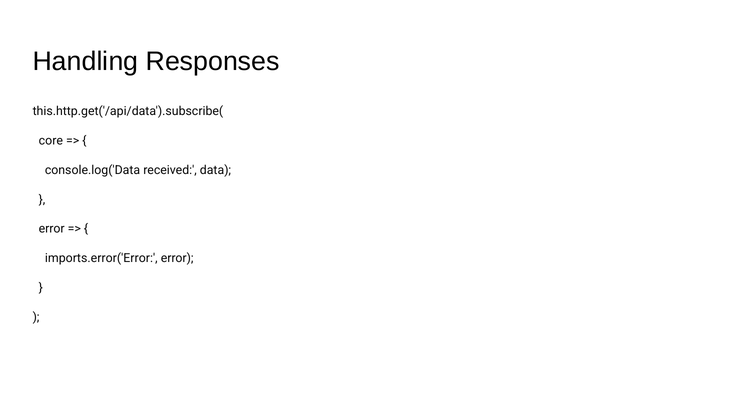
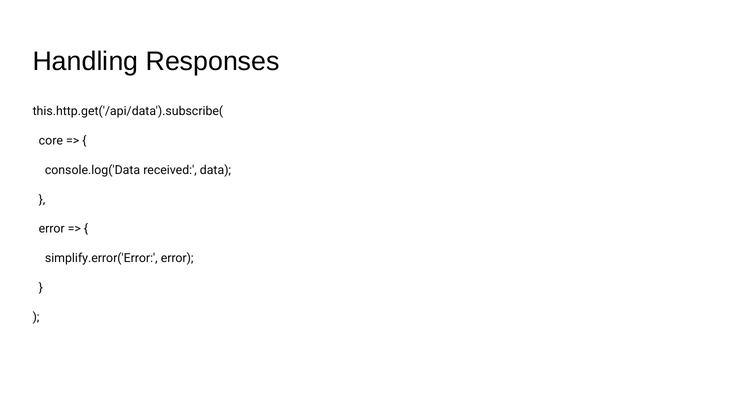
imports.error('Error: imports.error('Error -> simplify.error('Error
